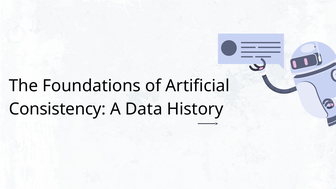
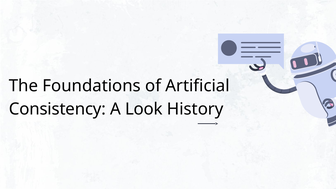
Data: Data -> Look
